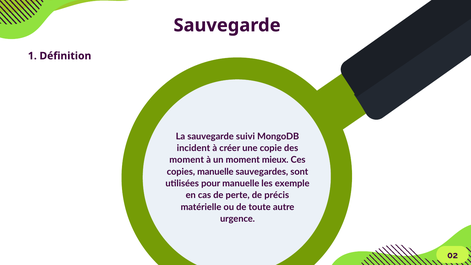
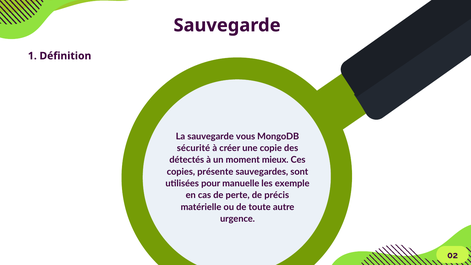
suivi: suivi -> vous
incident: incident -> sécurité
moment at (187, 160): moment -> détectés
copies manuelle: manuelle -> présente
